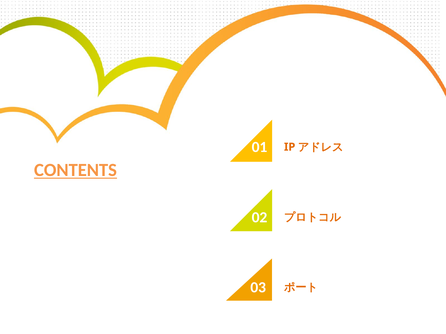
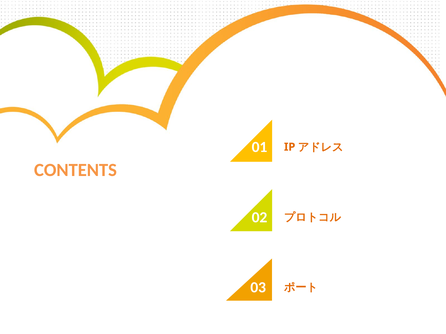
CONTENTS underline: present -> none
